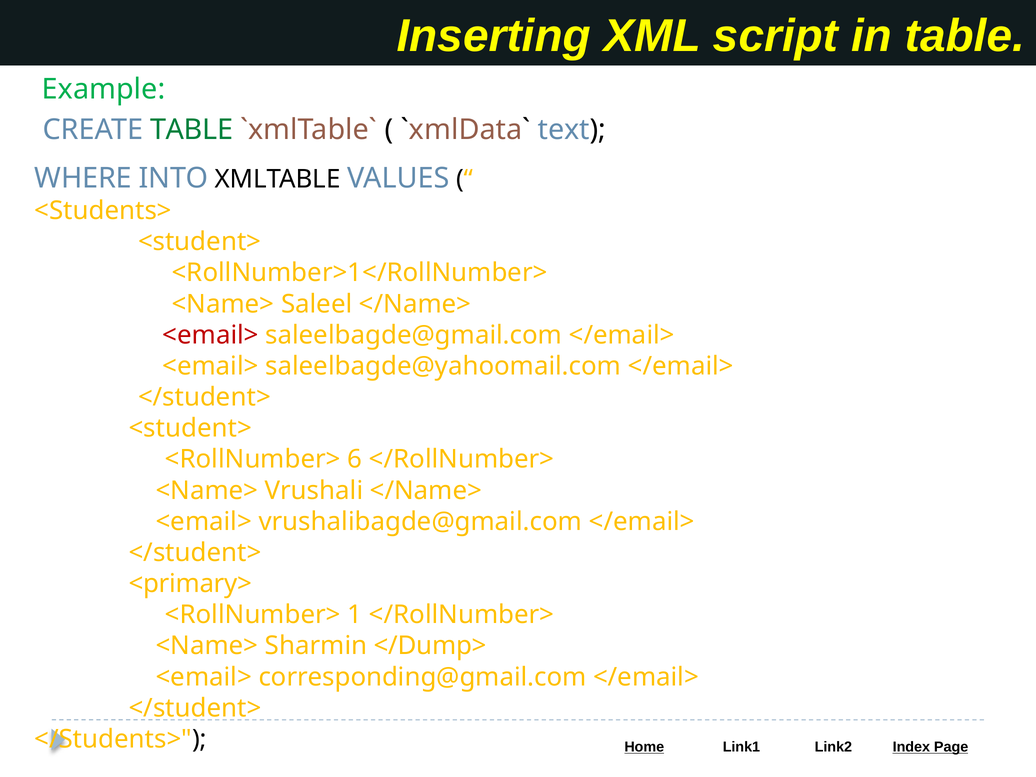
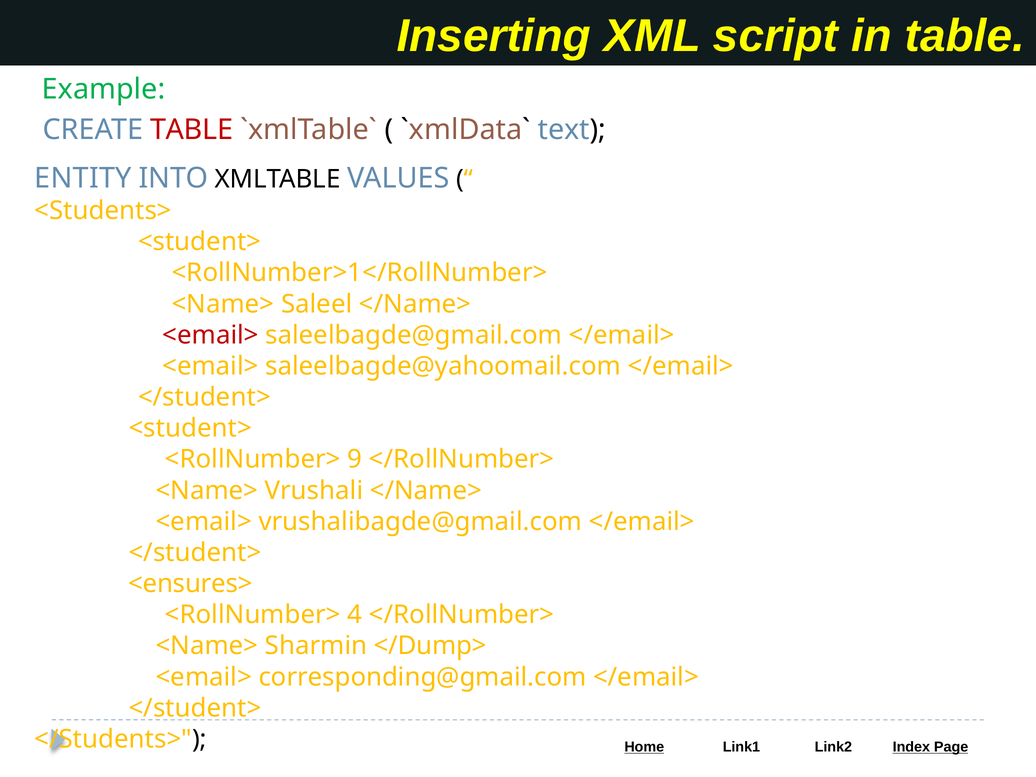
TABLE at (192, 130) colour: green -> red
WHERE: WHERE -> ENTITY
6: 6 -> 9
<primary>: <primary> -> <ensures>
1: 1 -> 4
